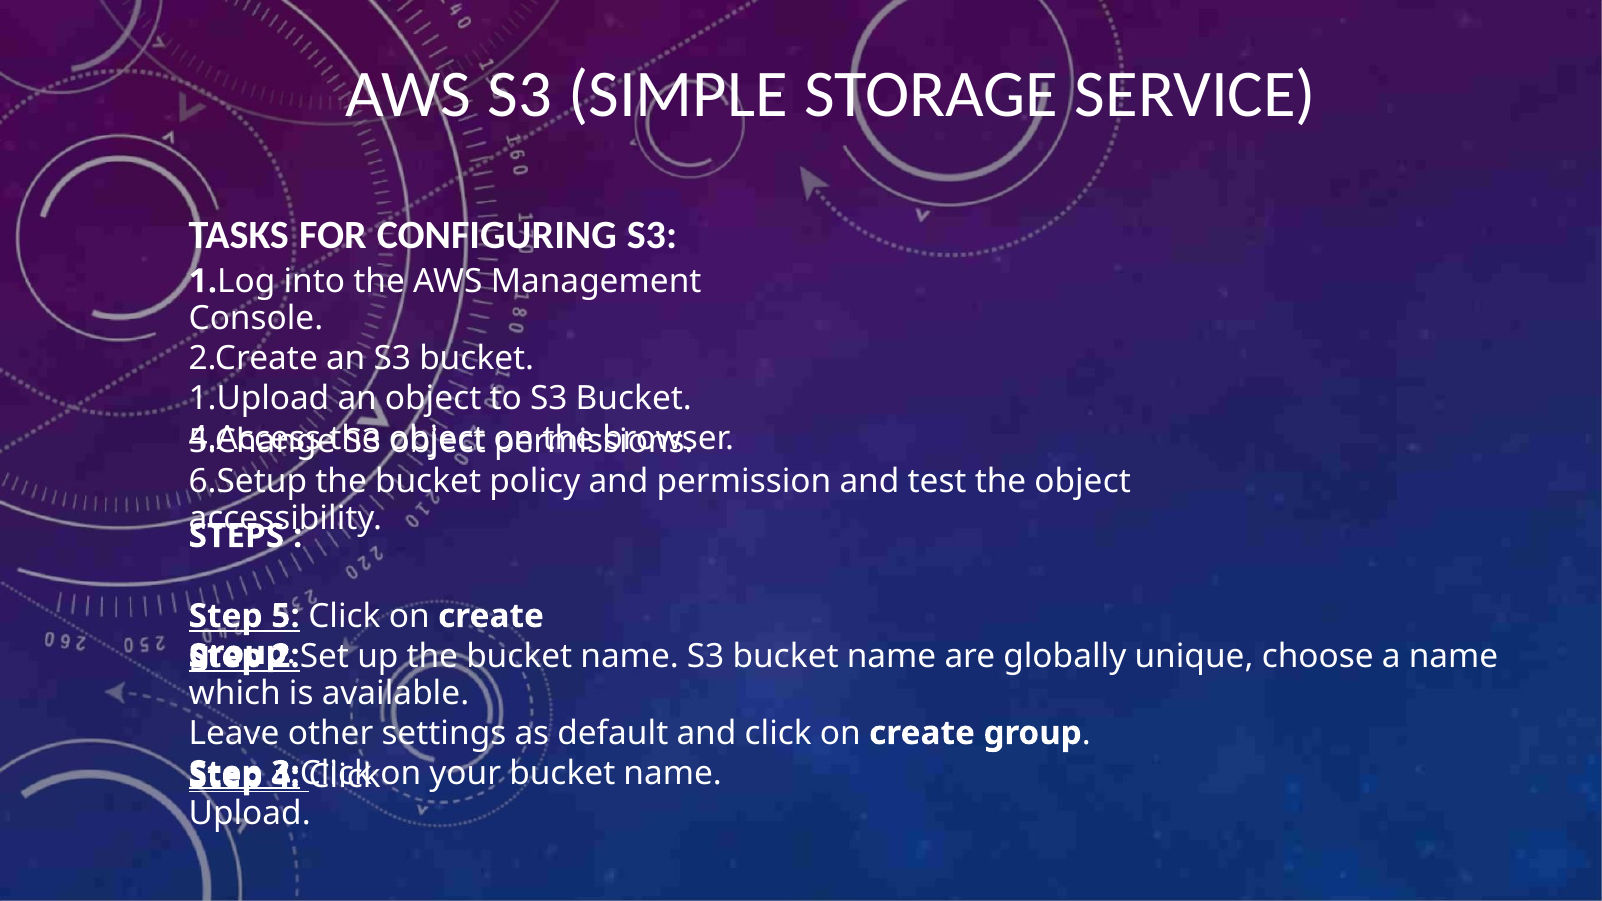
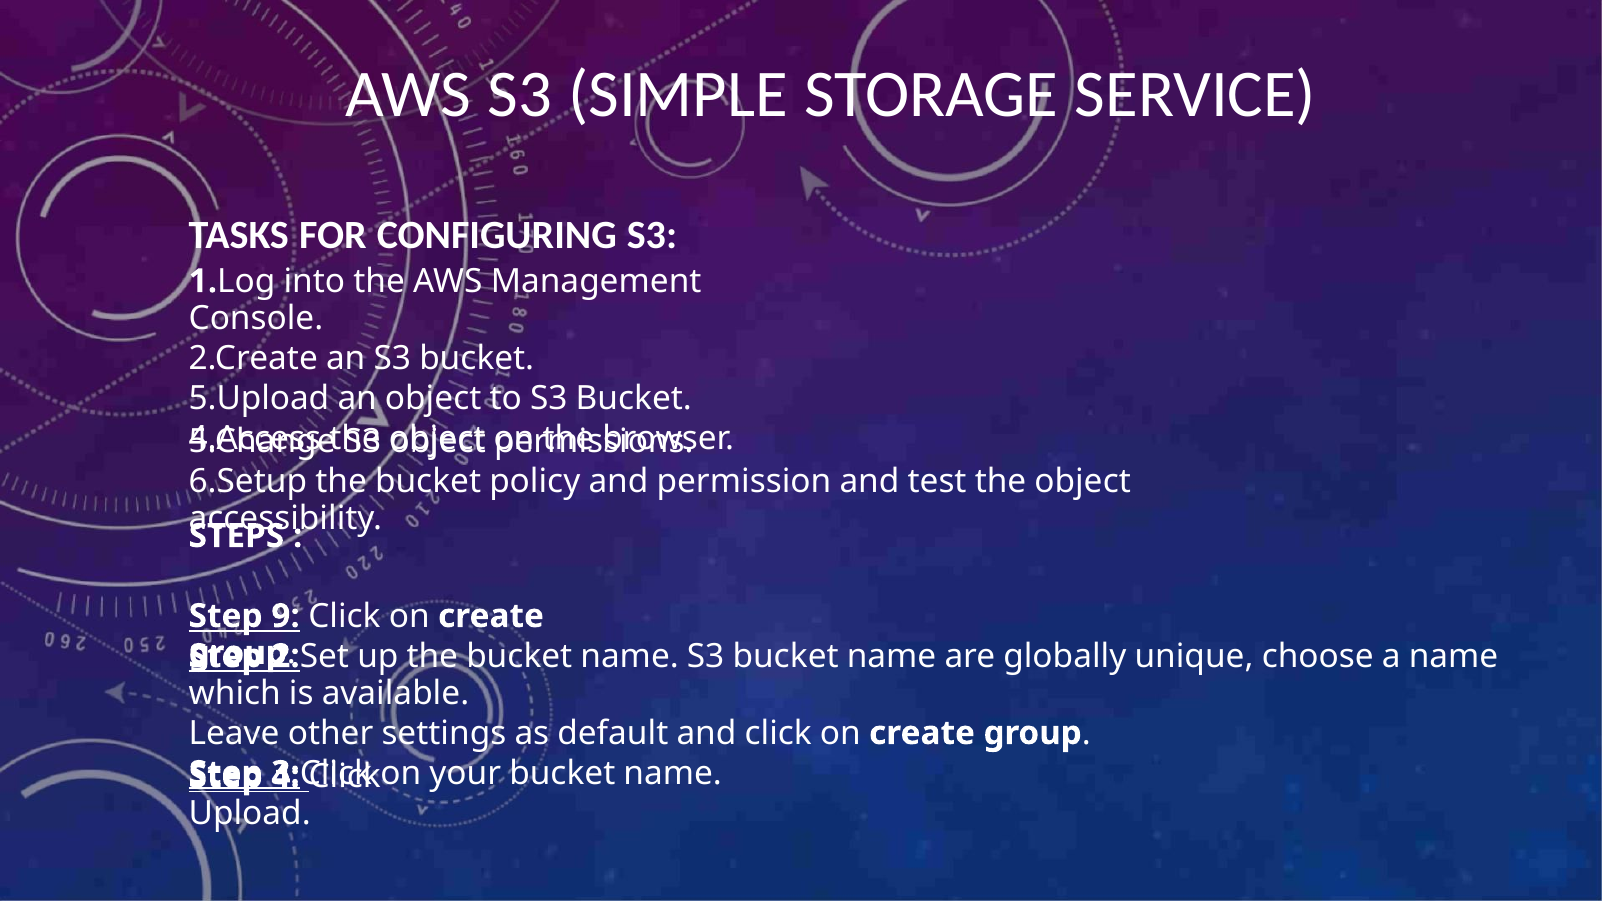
1.Upload: 1.Upload -> 5.Upload
5: 5 -> 9
